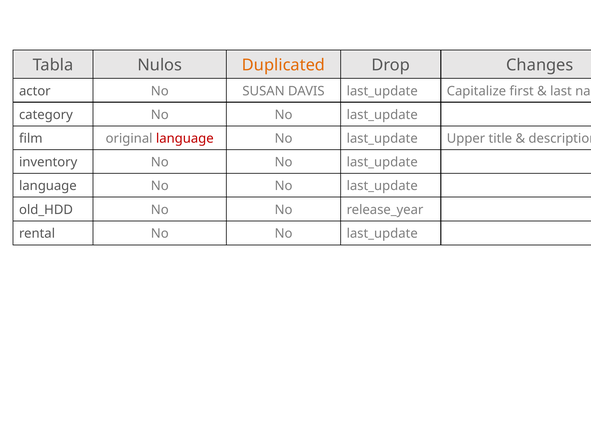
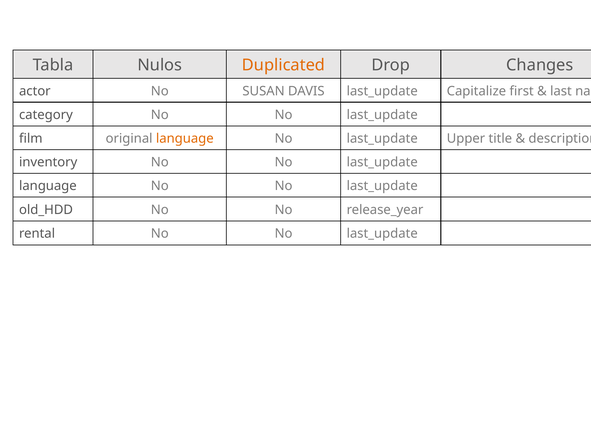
language at (185, 139) colour: red -> orange
